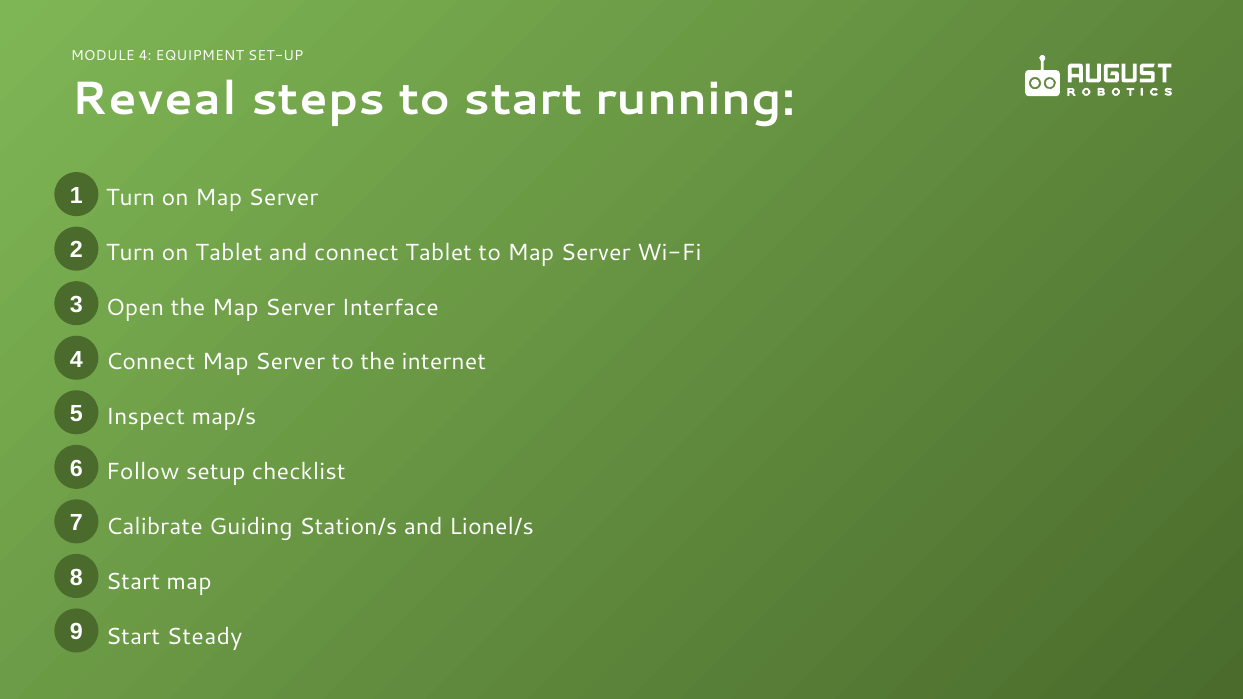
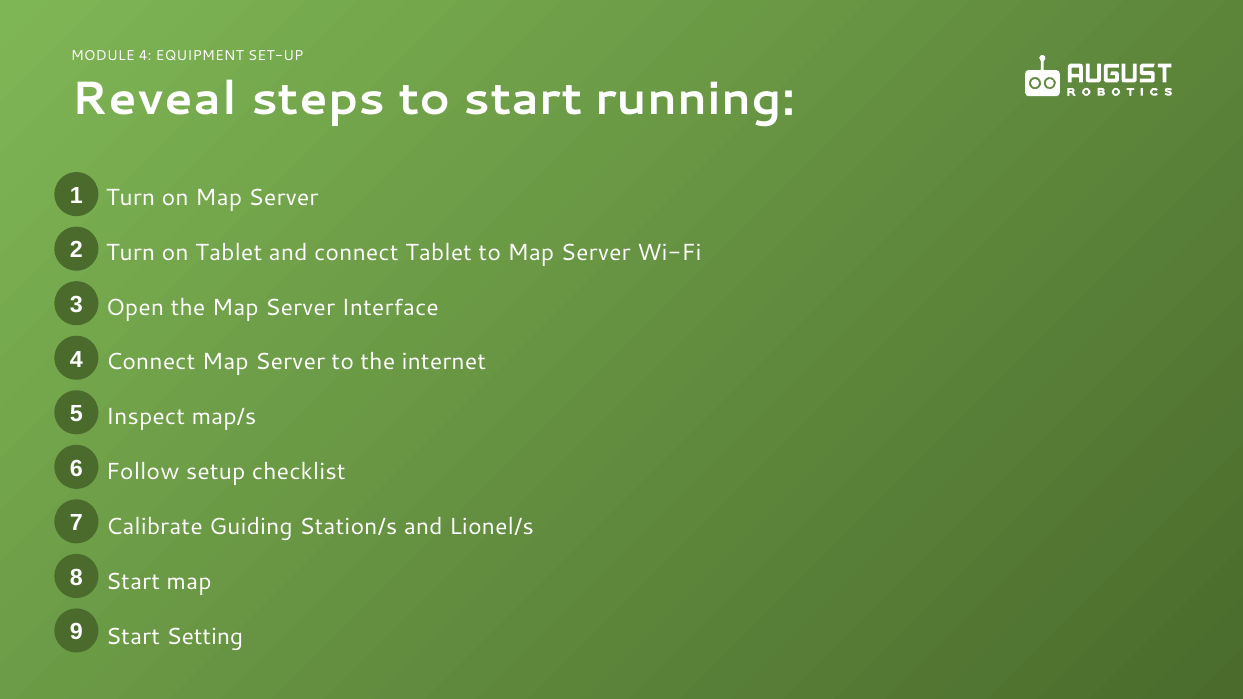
Steady: Steady -> Setting
